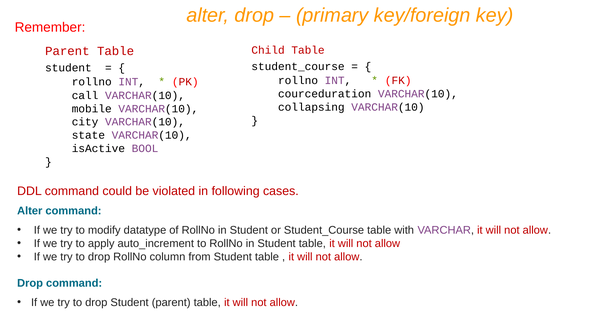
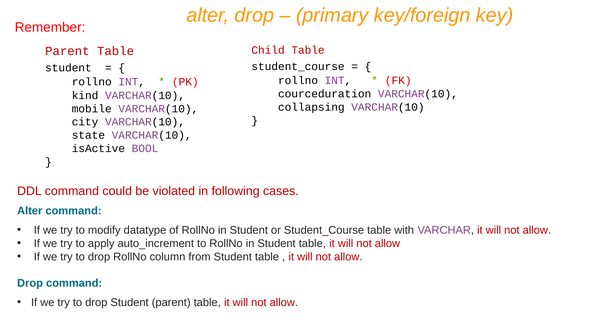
call: call -> kind
